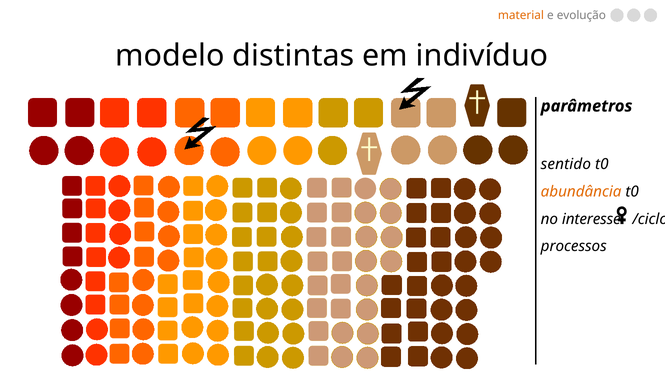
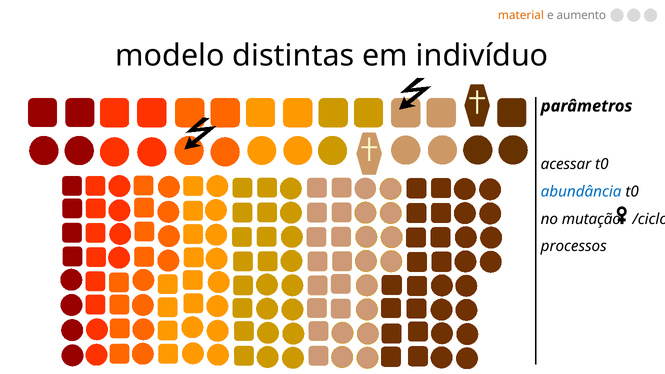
evolução: evolução -> aumento
sentido: sentido -> acessar
abundância colour: orange -> blue
interesse: interesse -> mutação
